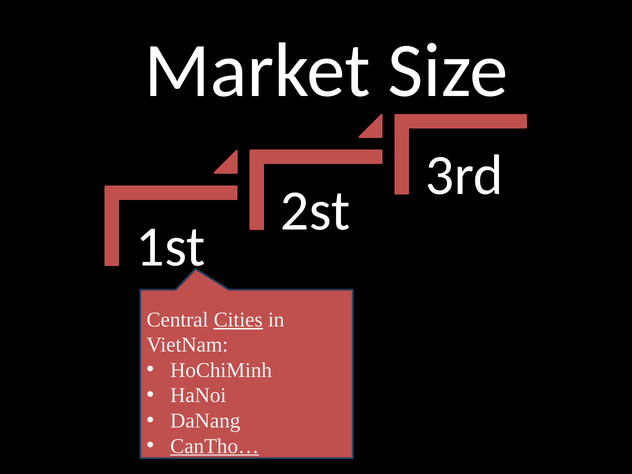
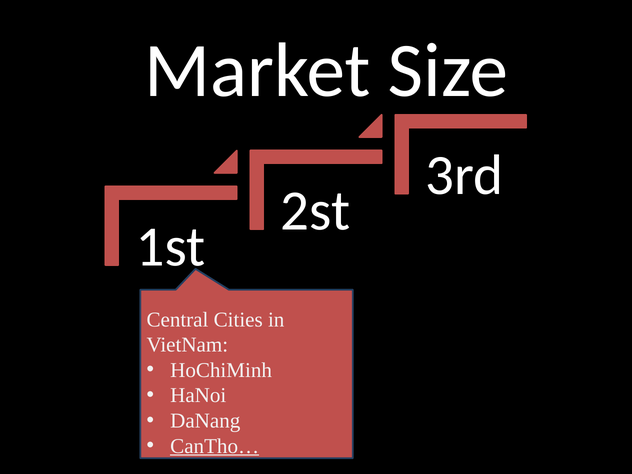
Cities underline: present -> none
